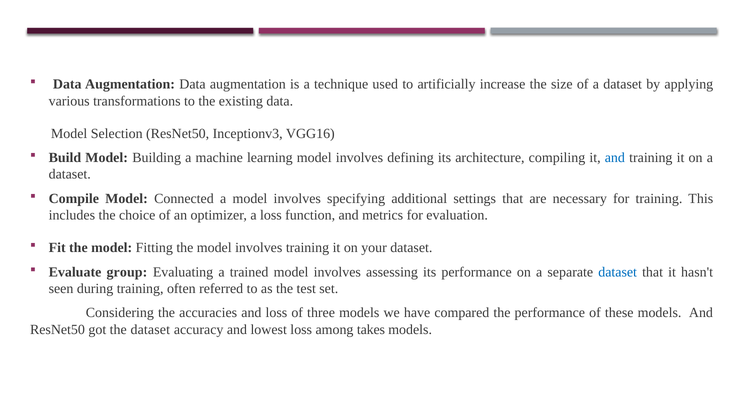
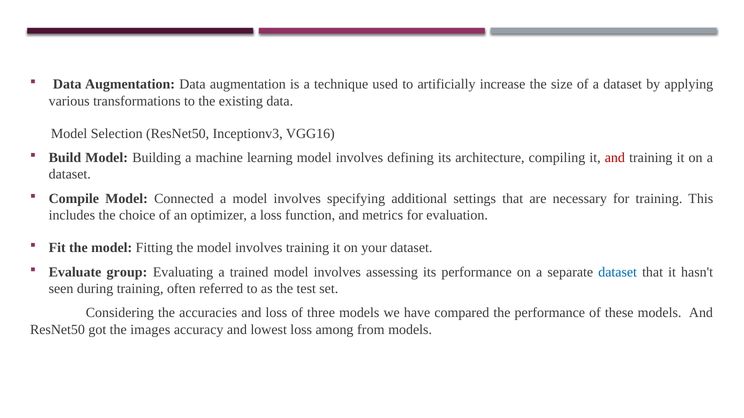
and at (615, 158) colour: blue -> red
the dataset: dataset -> images
takes: takes -> from
